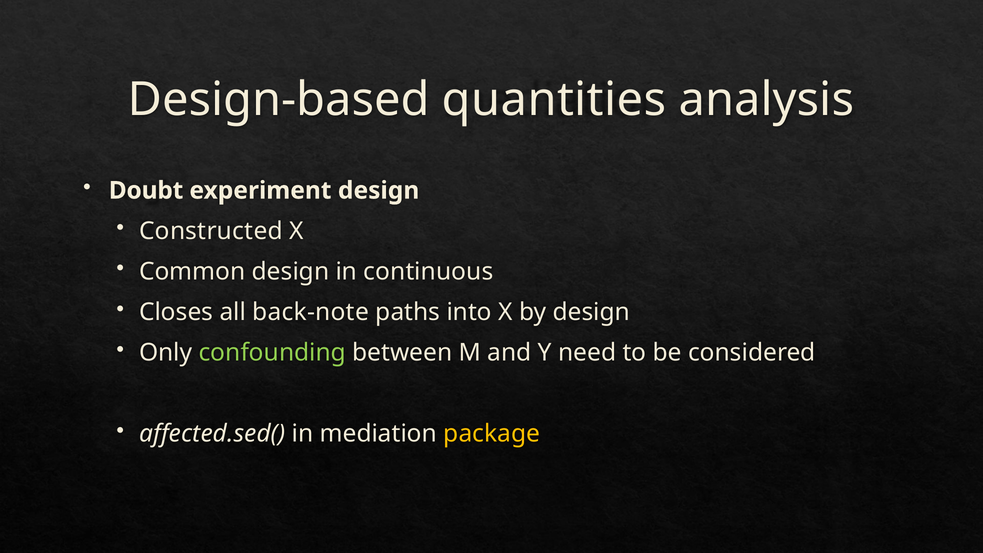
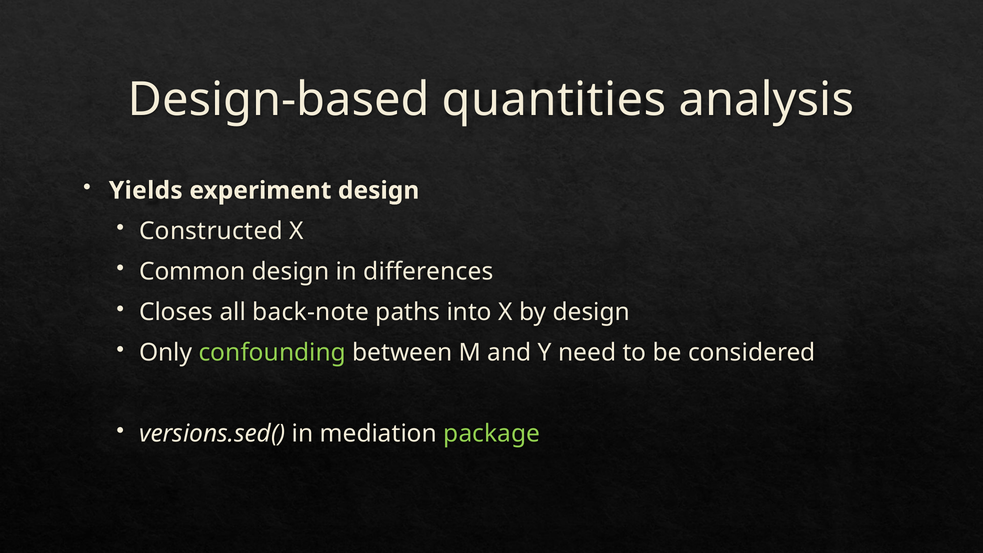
Doubt: Doubt -> Yields
continuous: continuous -> differences
affected.sed(: affected.sed( -> versions.sed(
package colour: yellow -> light green
